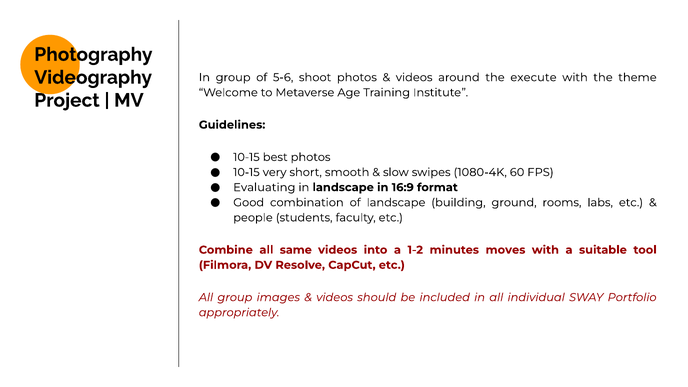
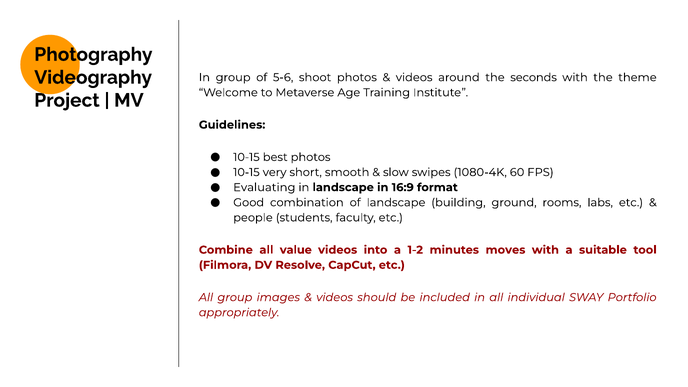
execute: execute -> seconds
same: same -> value
